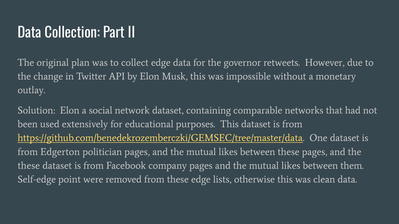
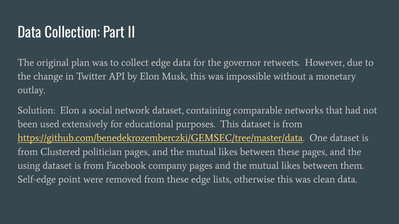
Edgerton: Edgerton -> Clustered
these at (29, 166): these -> using
